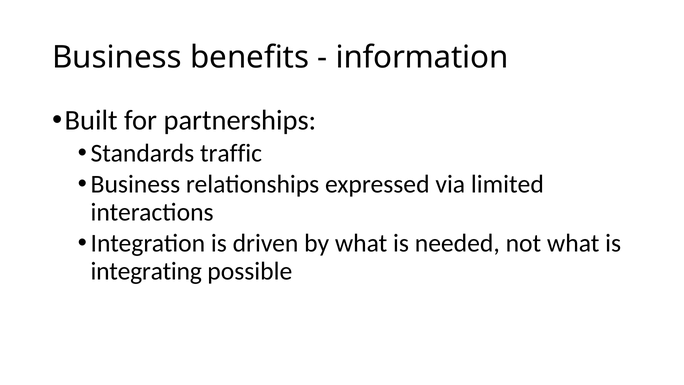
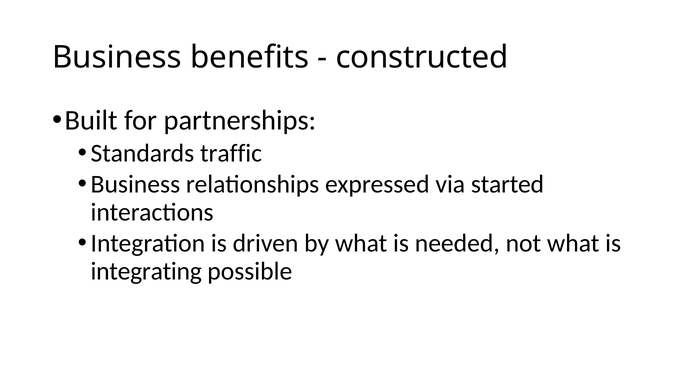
information: information -> constructed
limited: limited -> started
